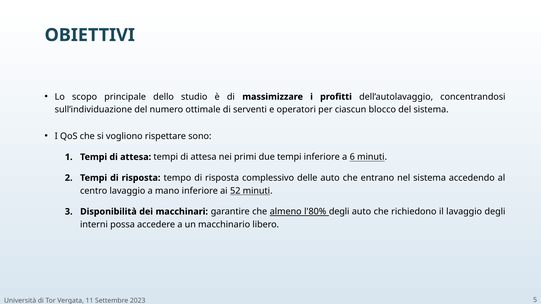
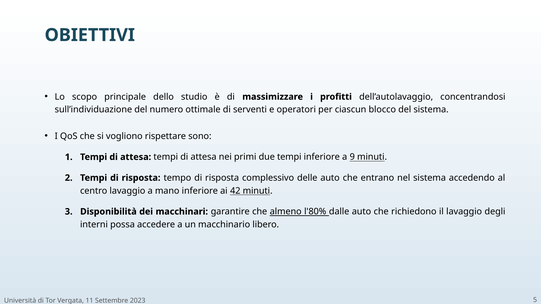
6: 6 -> 9
52: 52 -> 42
l'80% degli: degli -> dalle
